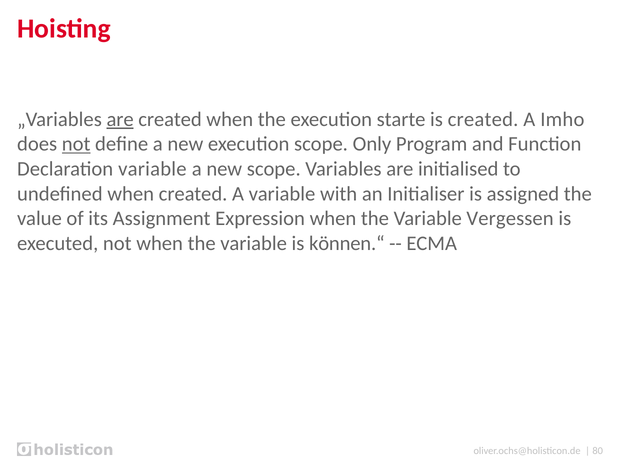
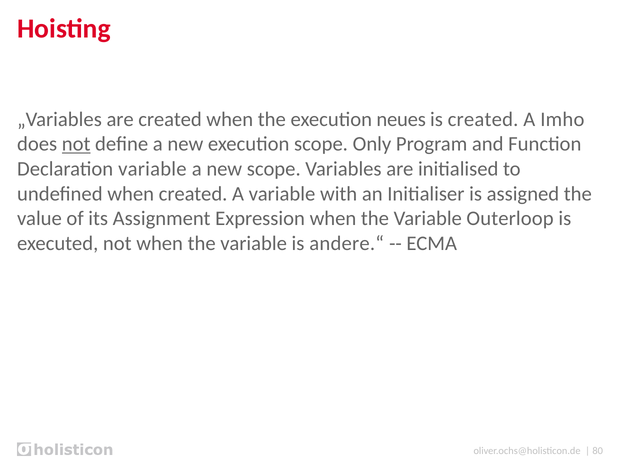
are at (120, 119) underline: present -> none
starte: starte -> neues
Vergessen: Vergessen -> Outerloop
können.“: können.“ -> andere.“
